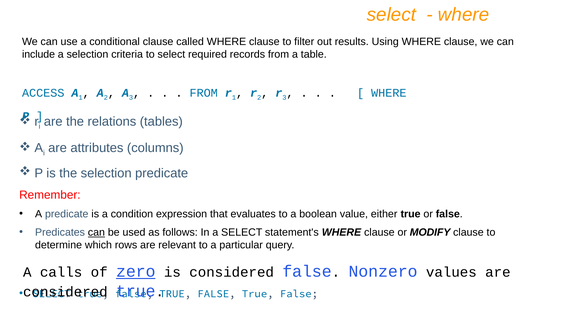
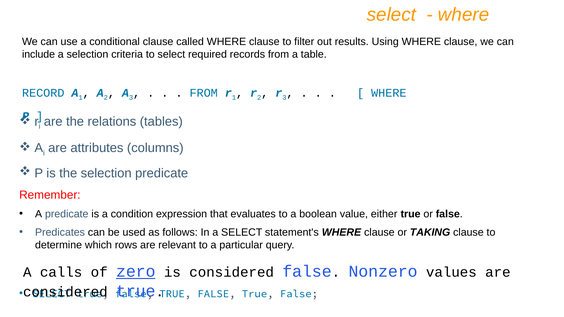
ACCESS: ACCESS -> RECORD
can at (96, 232) underline: present -> none
MODIFY: MODIFY -> TAKING
